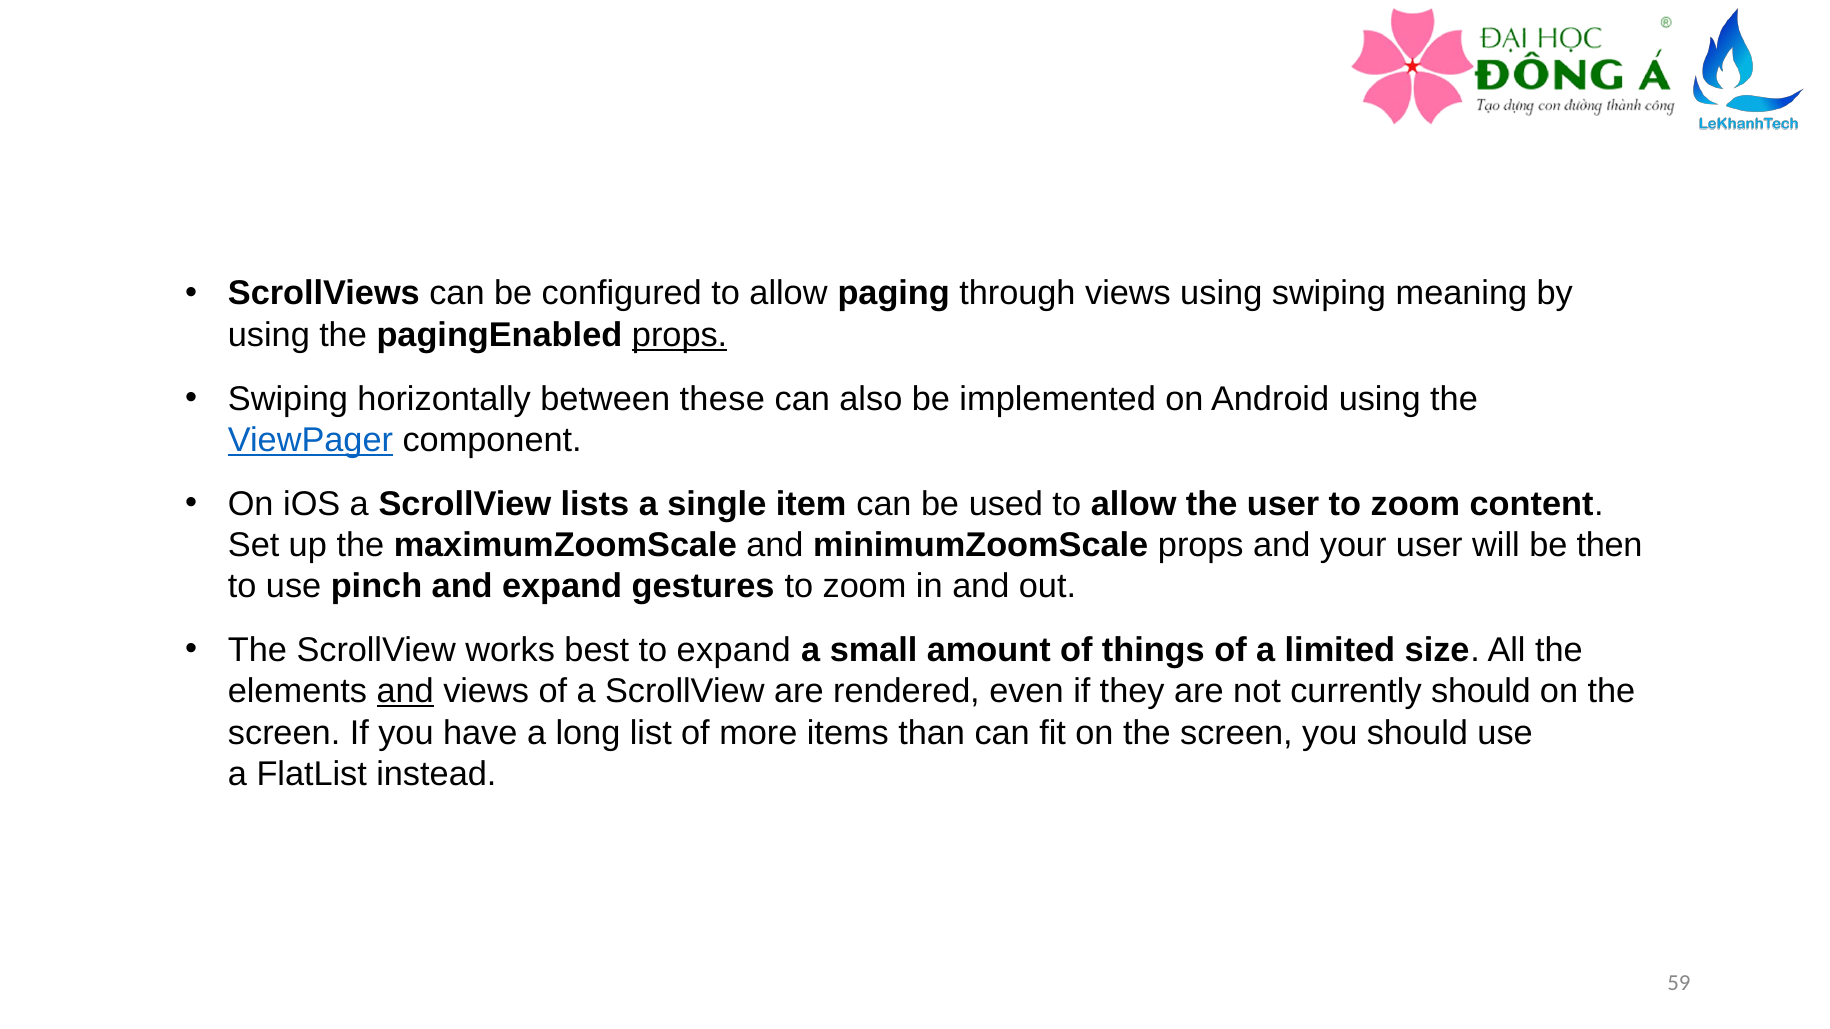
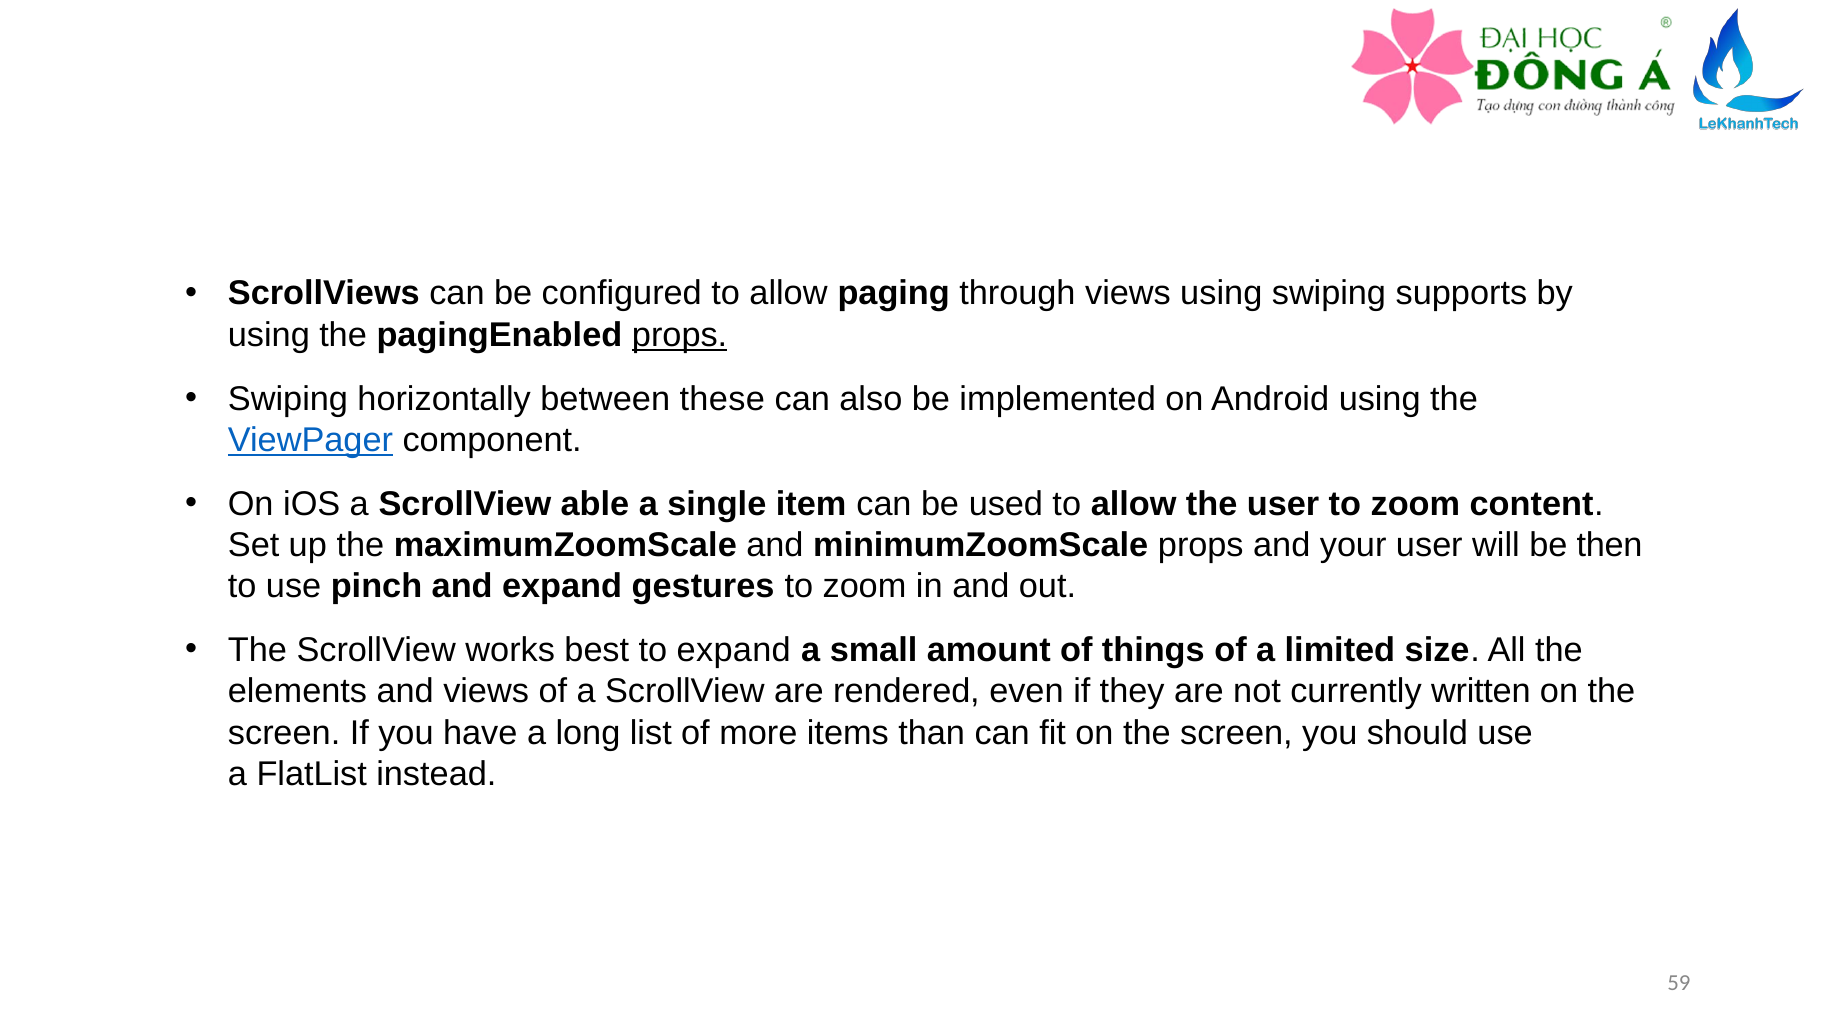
meaning: meaning -> supports
lists: lists -> able
and at (405, 692) underline: present -> none
currently should: should -> written
